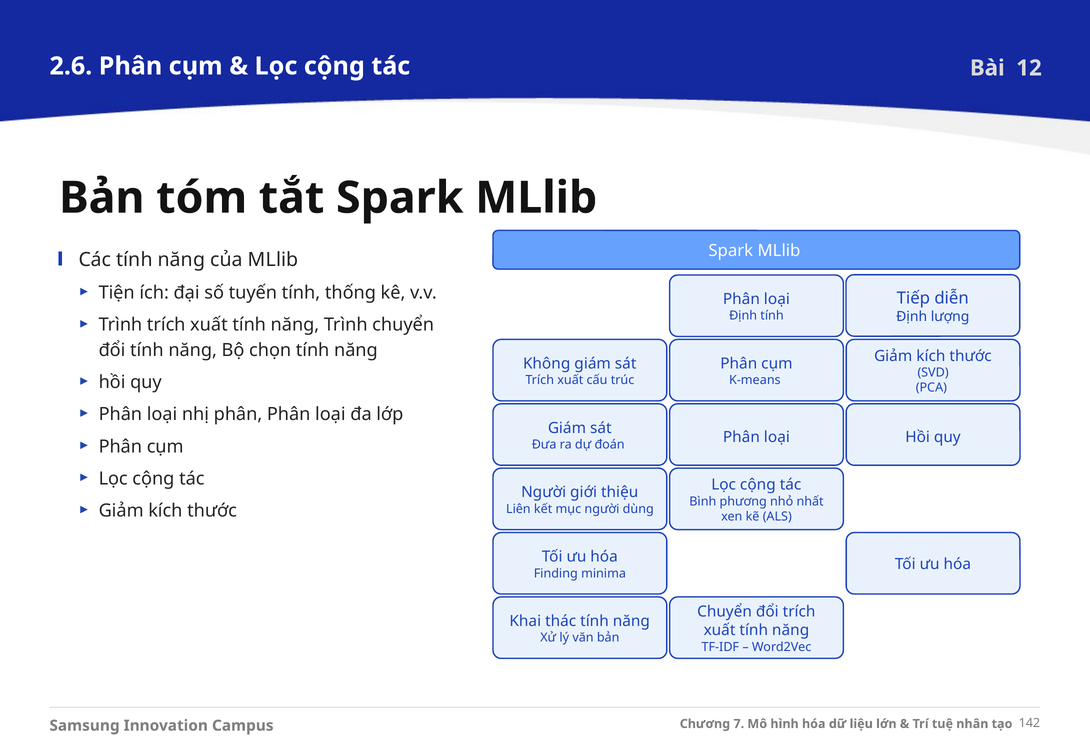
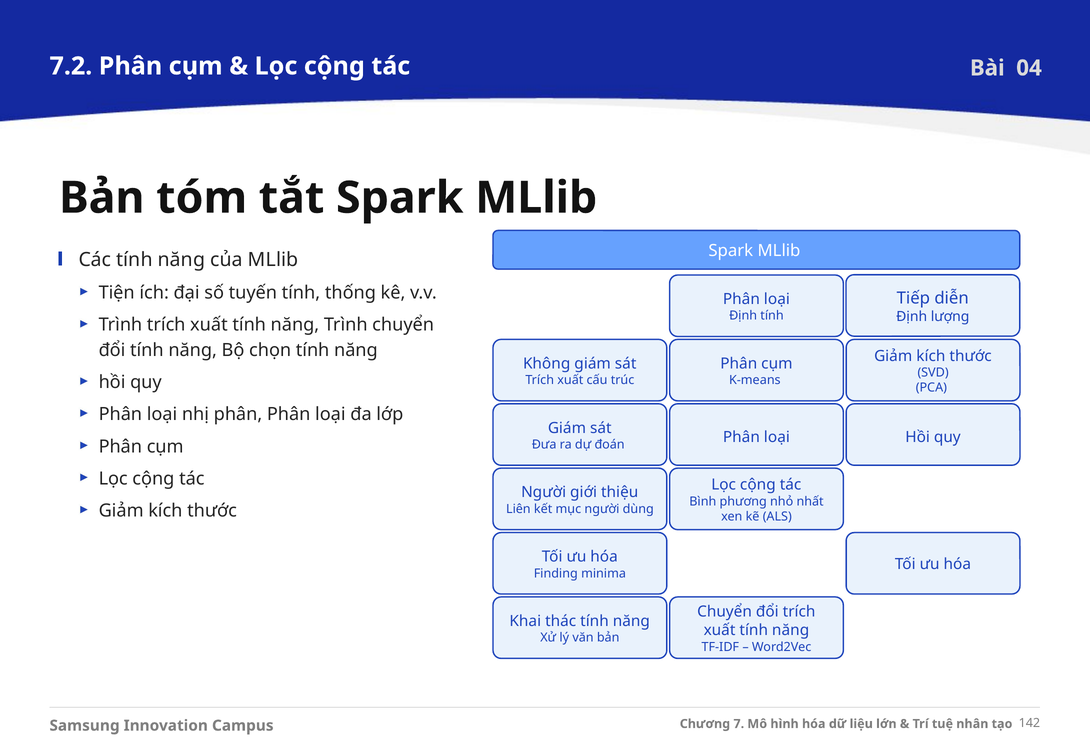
2.6: 2.6 -> 7.2
12: 12 -> 04
